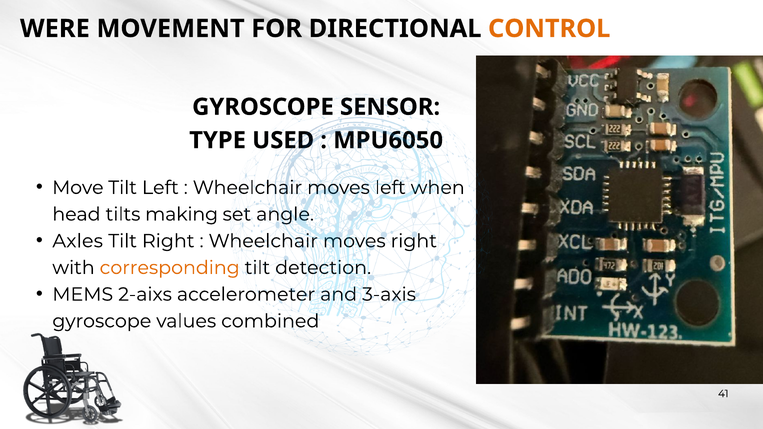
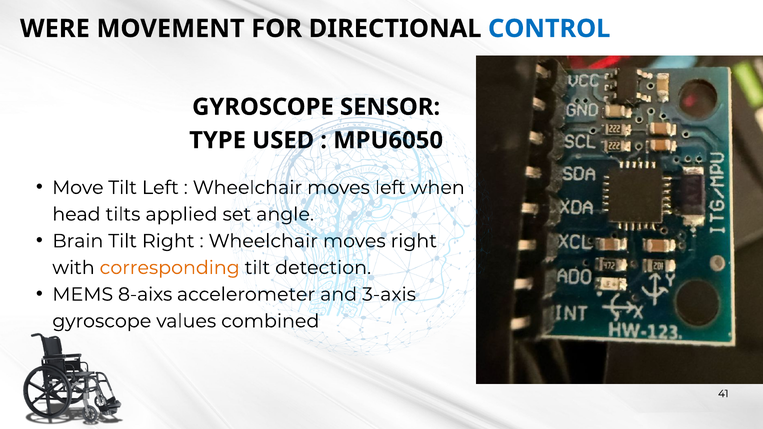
CONTROL colour: orange -> blue
making: making -> applied
Axles: Axles -> Brain
2-aixs: 2-aixs -> 8-aixs
